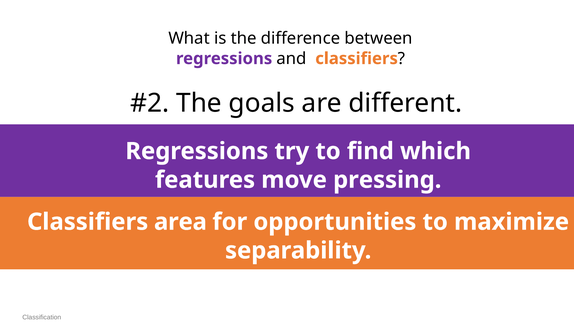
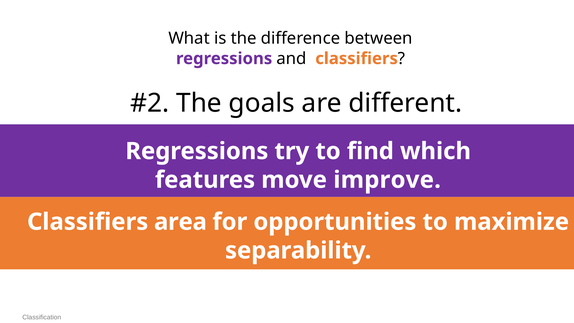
pressing: pressing -> improve
